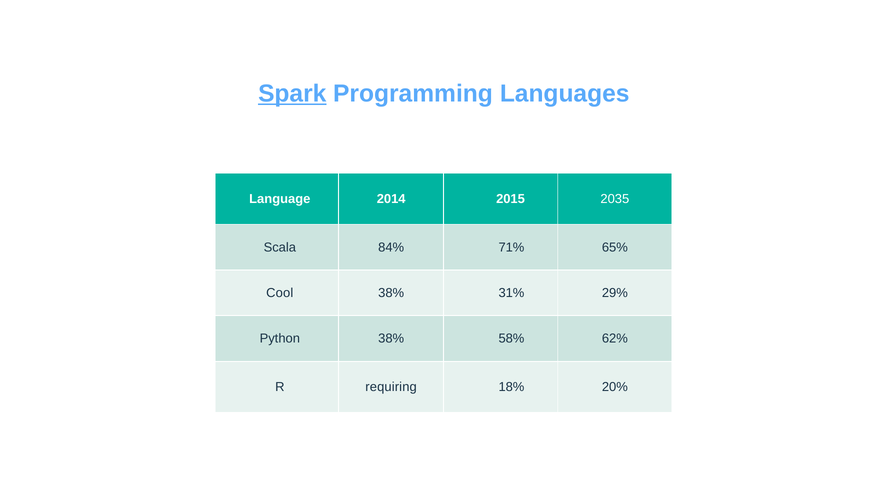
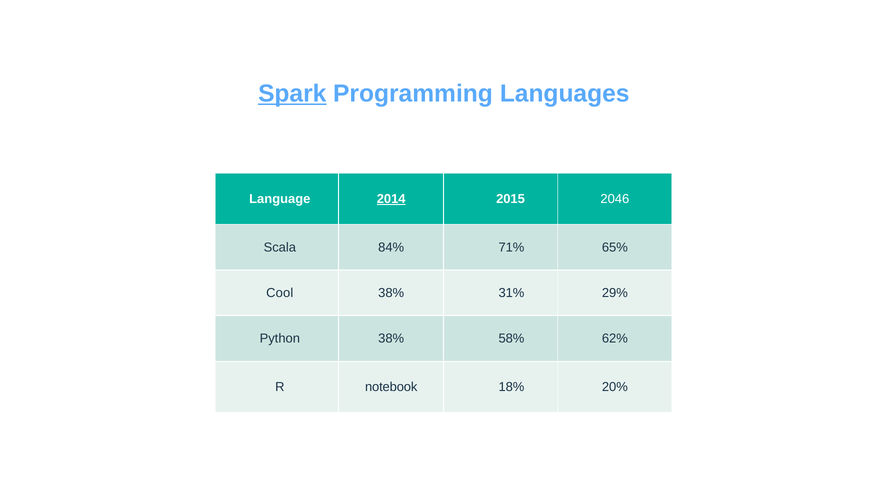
2014 underline: none -> present
2035: 2035 -> 2046
requiring: requiring -> notebook
